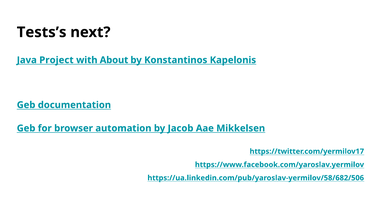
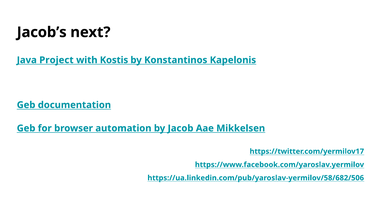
Tests’s: Tests’s -> Jacob’s
About: About -> Kostis
